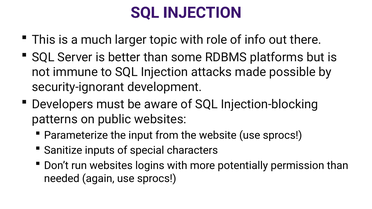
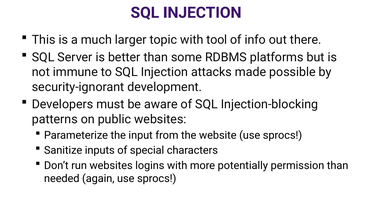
role: role -> tool
